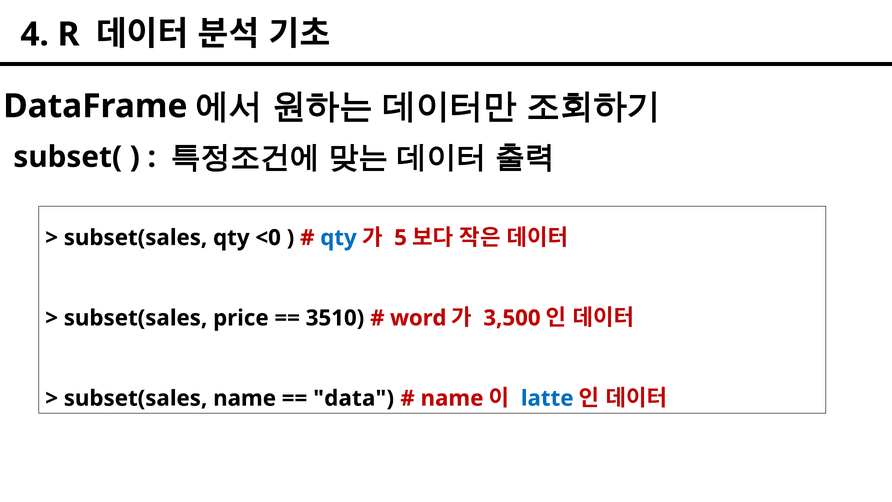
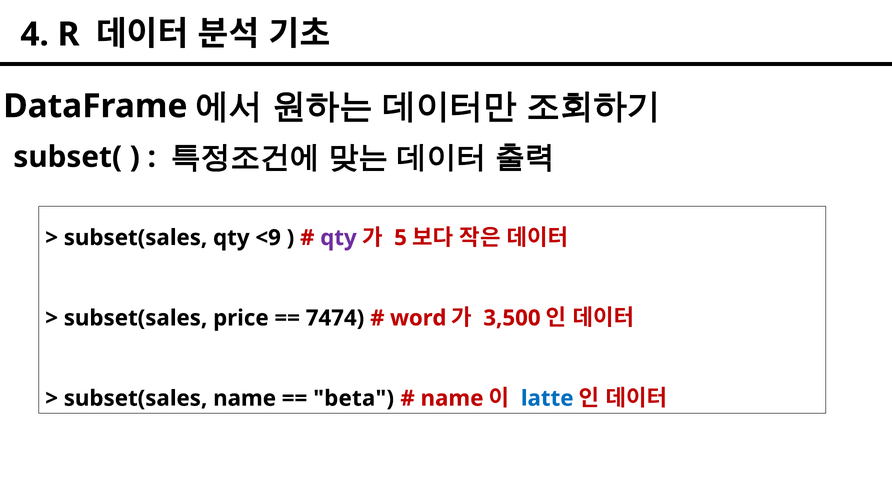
<0: <0 -> <9
qty at (338, 238) colour: blue -> purple
3510: 3510 -> 7474
data: data -> beta
